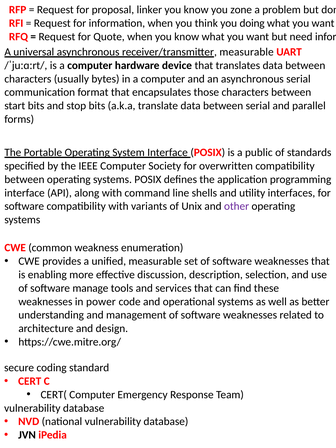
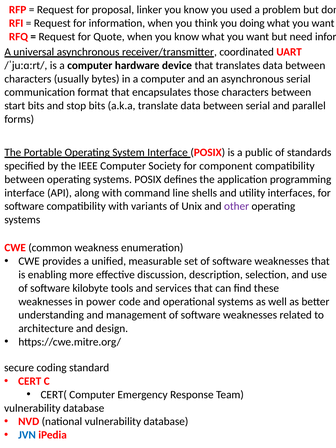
zone: zone -> used
receiver/transmitter measurable: measurable -> coordinated
overwritten: overwritten -> component
manage: manage -> kilobyte
JVN colour: black -> blue
